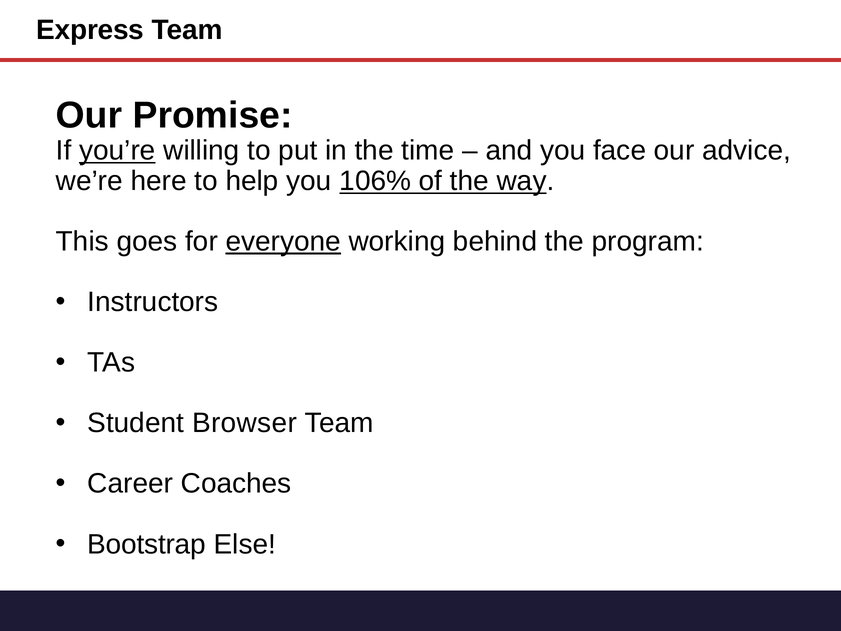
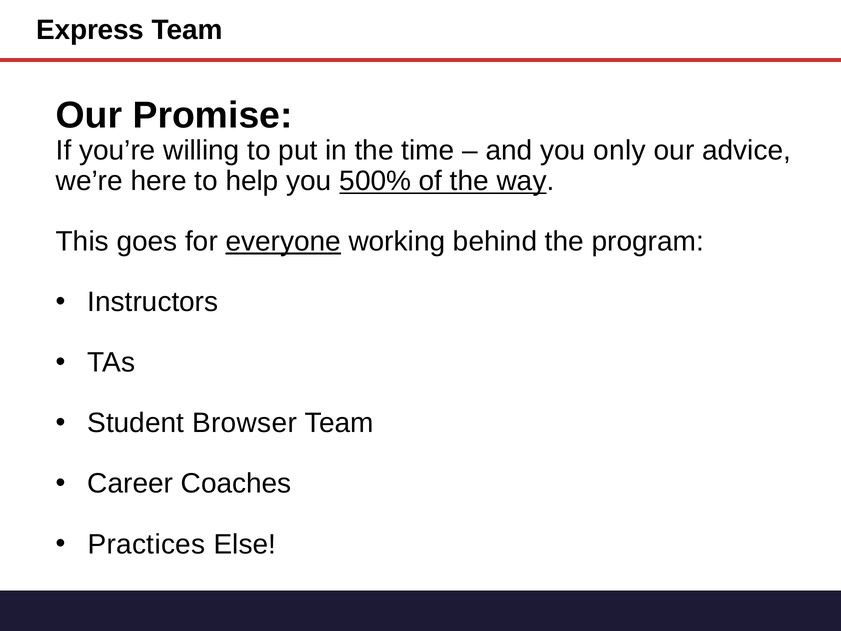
you’re underline: present -> none
face: face -> only
106%: 106% -> 500%
Bootstrap: Bootstrap -> Practices
